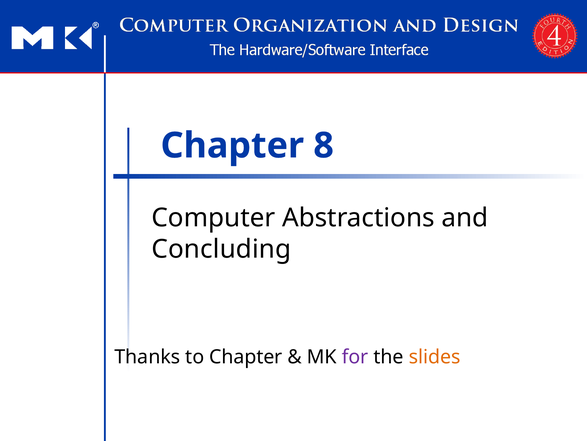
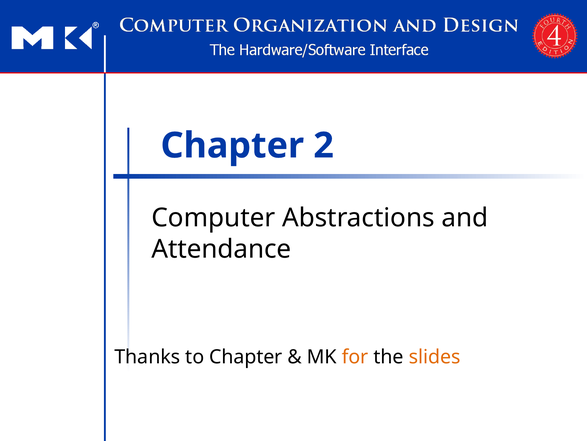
8: 8 -> 2
Concluding: Concluding -> Attendance
for colour: purple -> orange
